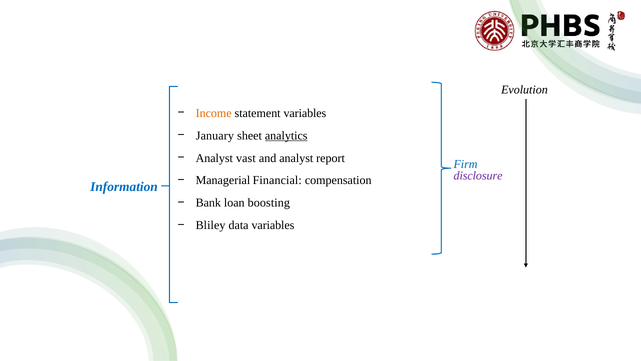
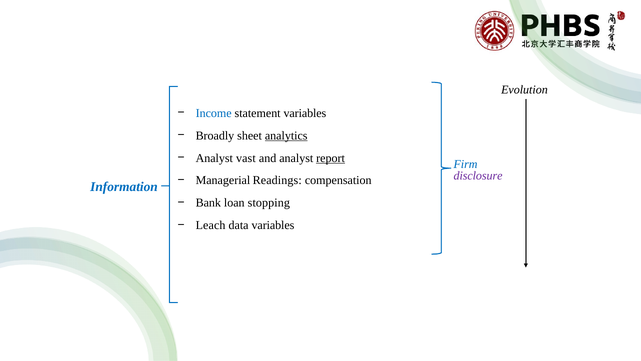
Income colour: orange -> blue
January: January -> Broadly
report underline: none -> present
Financial: Financial -> Readings
boosting: boosting -> stopping
Bliley: Bliley -> Leach
